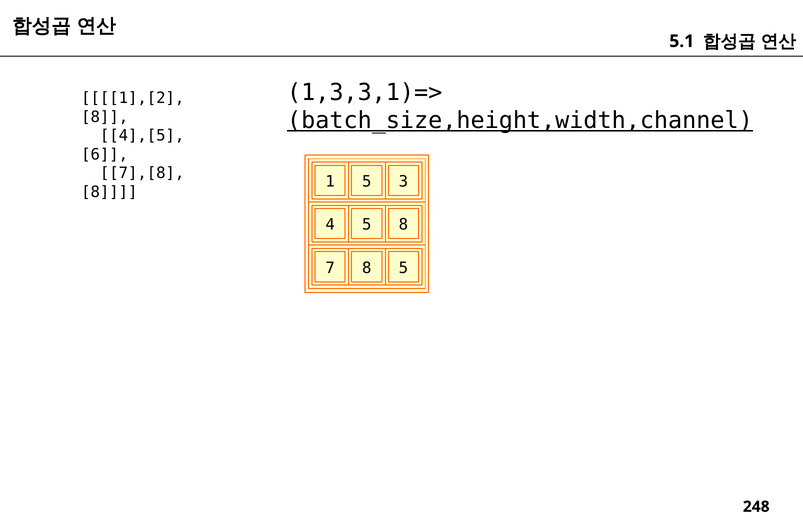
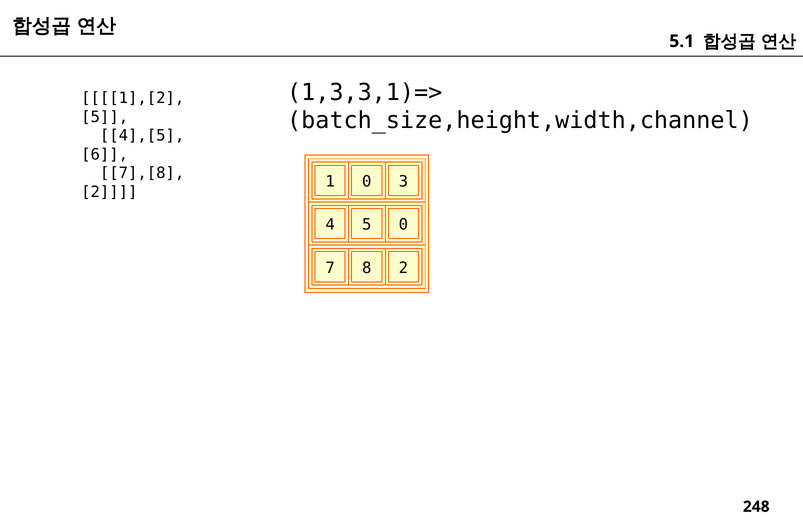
8 at (105, 117): 8 -> 5
batch_size,height,width,channel underline: present -> none
1 5: 5 -> 0
8 at (109, 192): 8 -> 2
5 8: 8 -> 0
8 5: 5 -> 2
